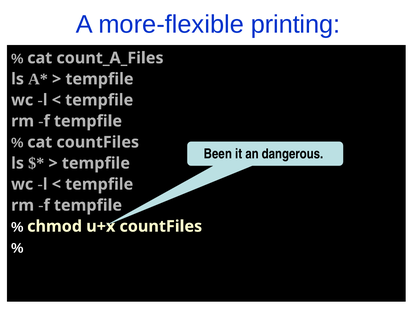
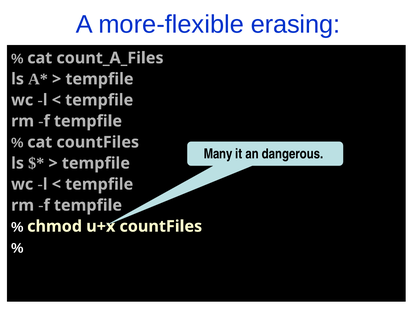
printing: printing -> erasing
Been: Been -> Many
